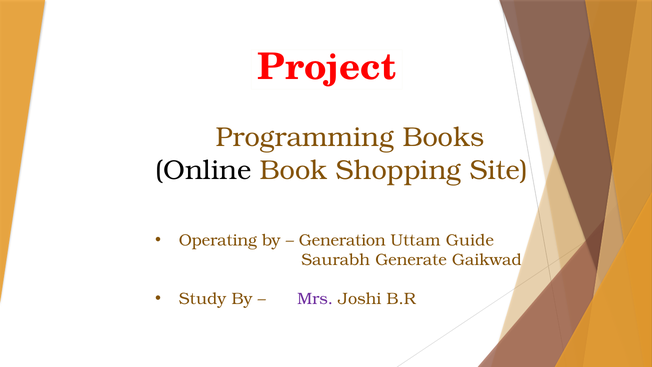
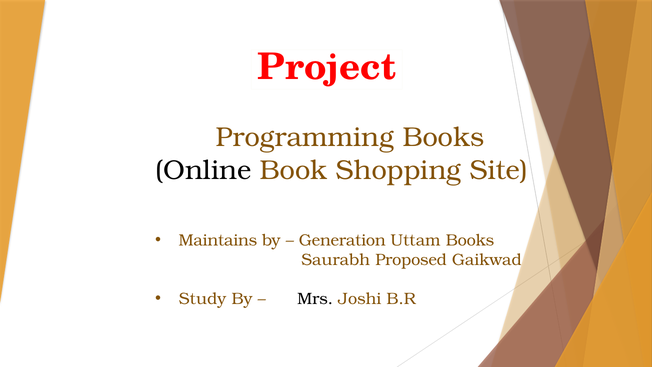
Operating: Operating -> Maintains
Uttam Guide: Guide -> Books
Generate: Generate -> Proposed
Mrs colour: purple -> black
